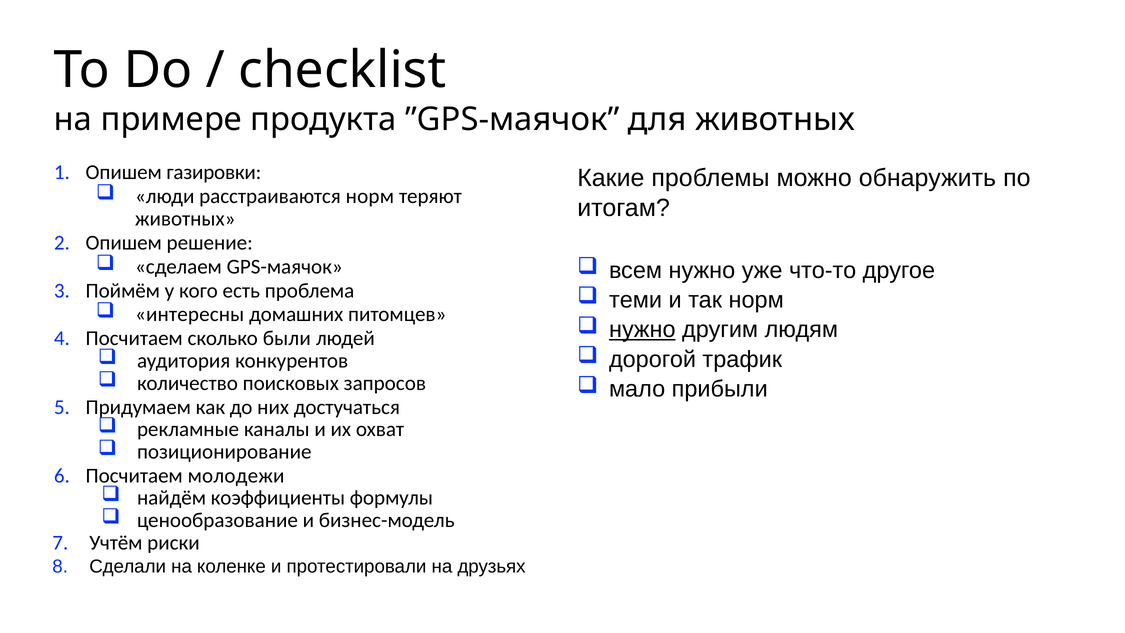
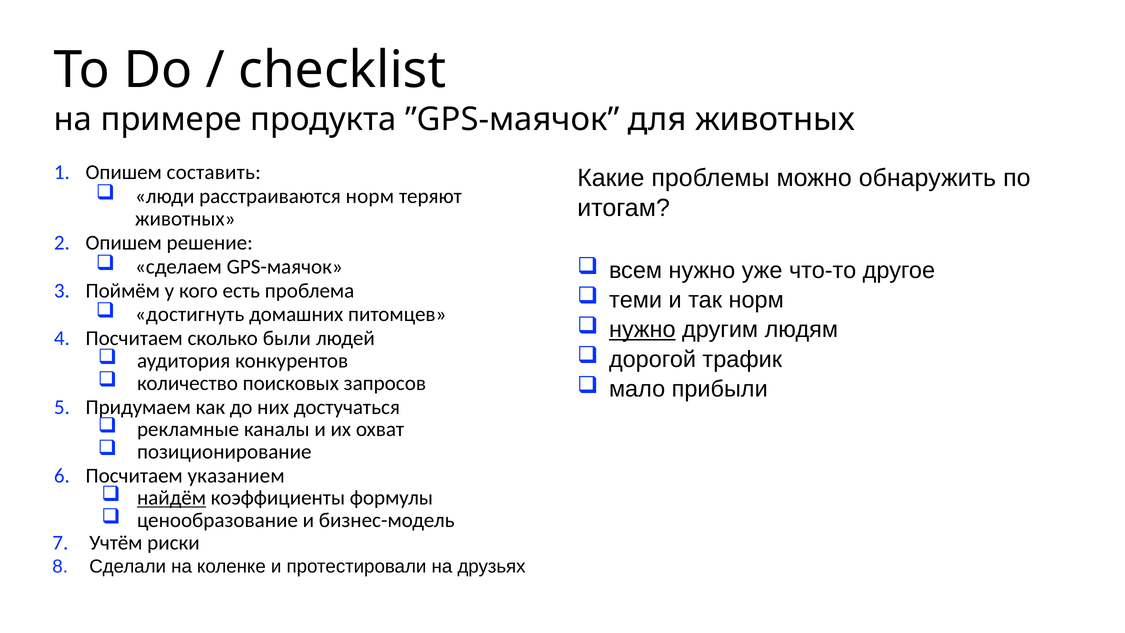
газировки: газировки -> составить
интересны: интересны -> достигнуть
молодежи: молодежи -> указанием
найдём underline: none -> present
